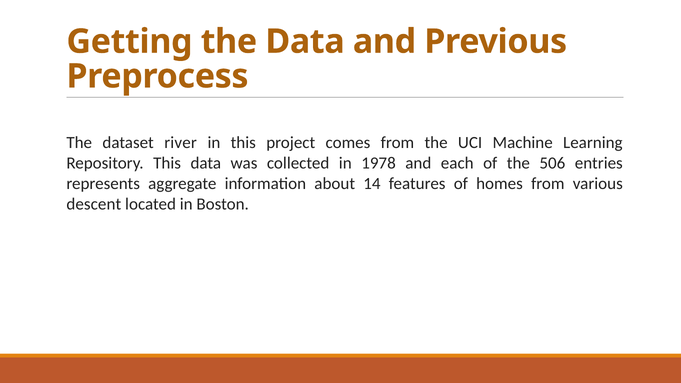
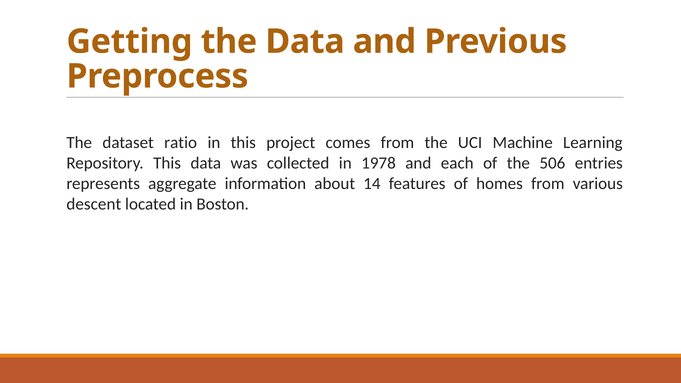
river: river -> ratio
